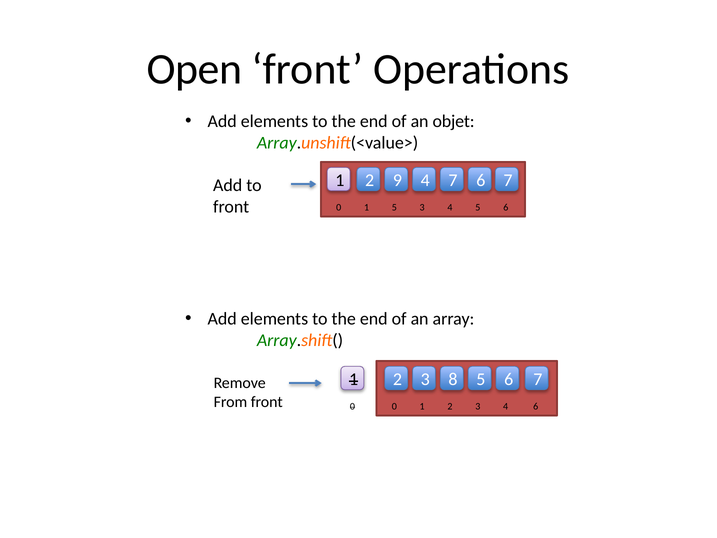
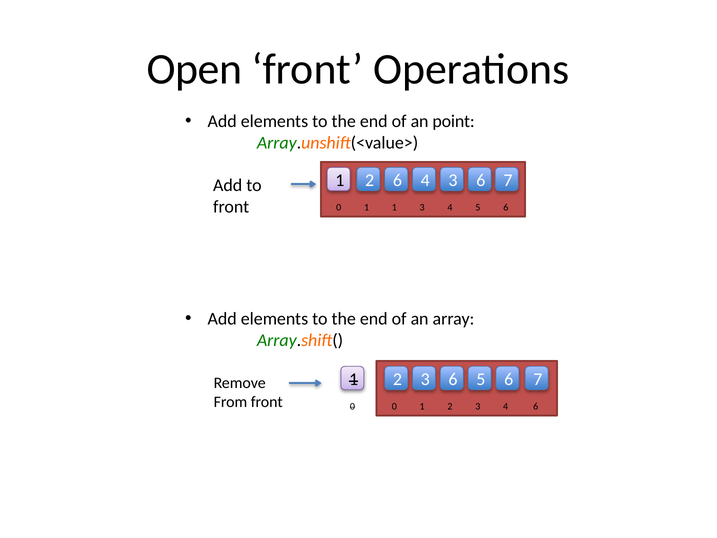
objet: objet -> point
2 9: 9 -> 6
7 at (453, 180): 7 -> 3
1 5: 5 -> 1
2 3 8: 8 -> 6
